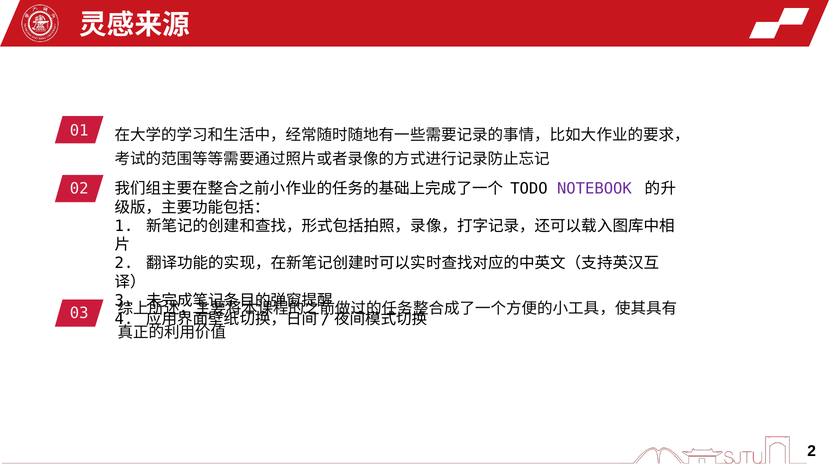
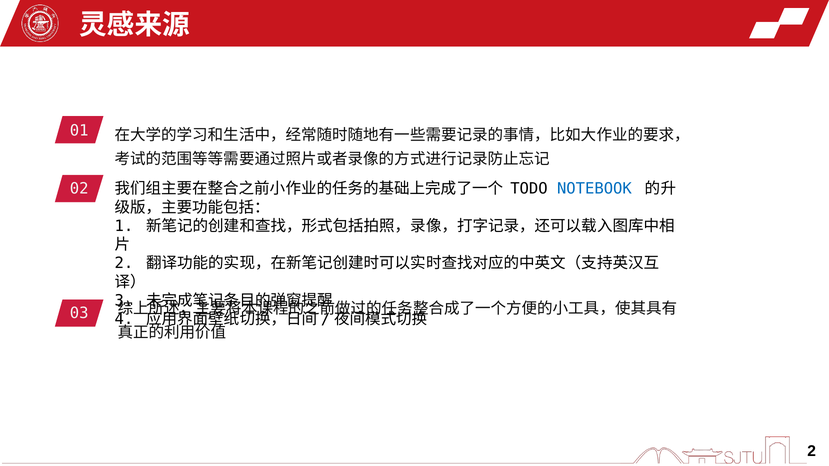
NOTEBOOK colour: purple -> blue
